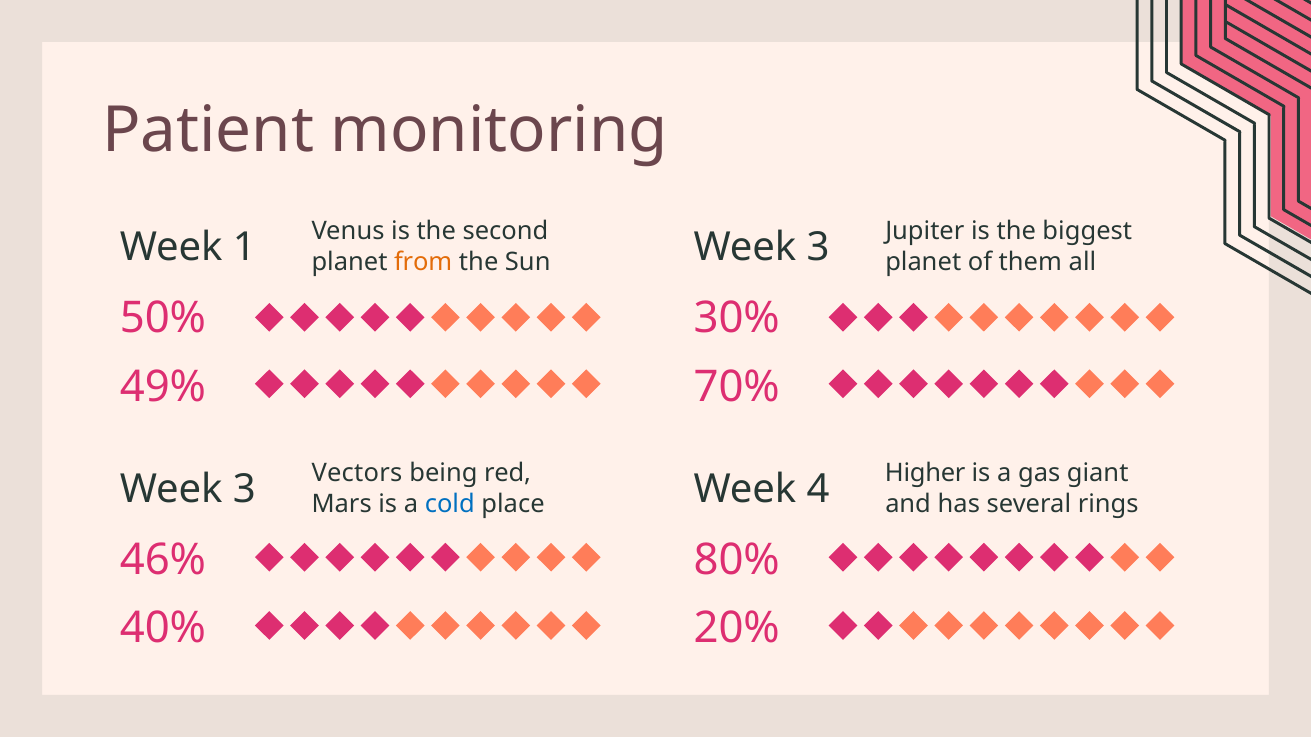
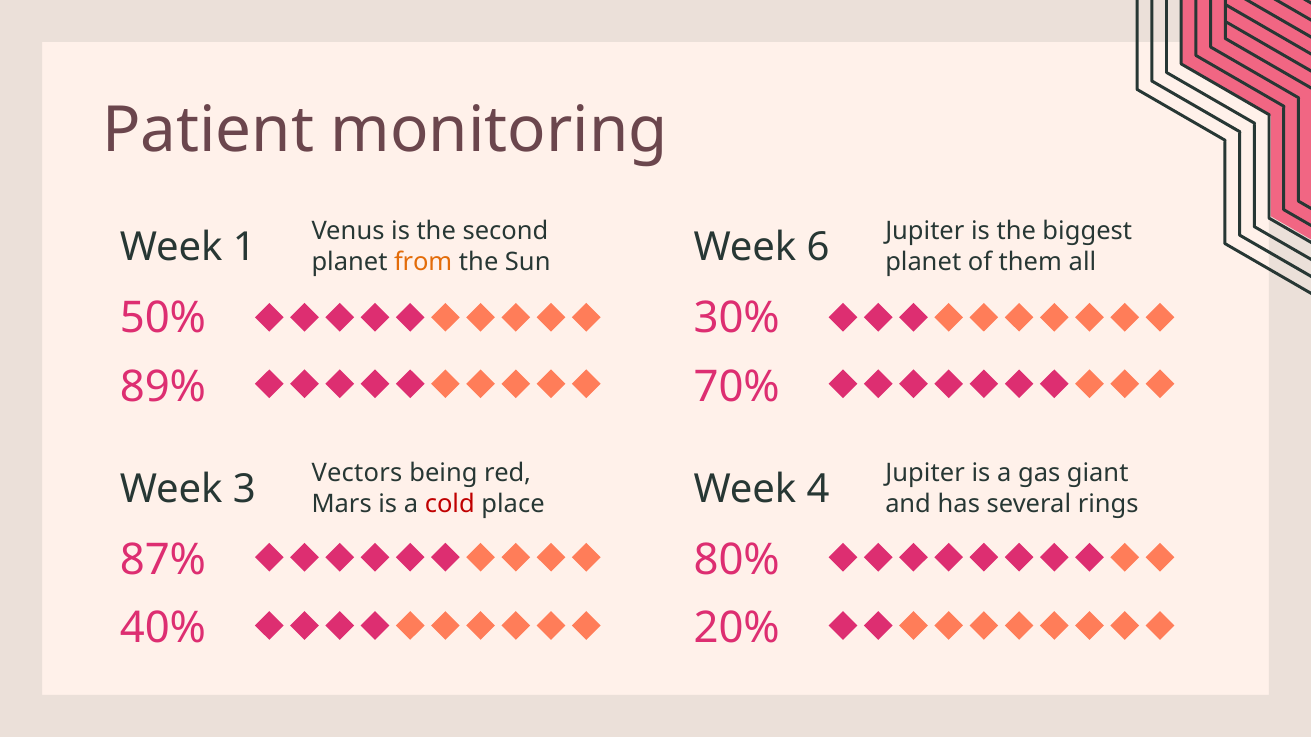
3 at (818, 248): 3 -> 6
49%: 49% -> 89%
4 Higher: Higher -> Jupiter
cold colour: blue -> red
46%: 46% -> 87%
